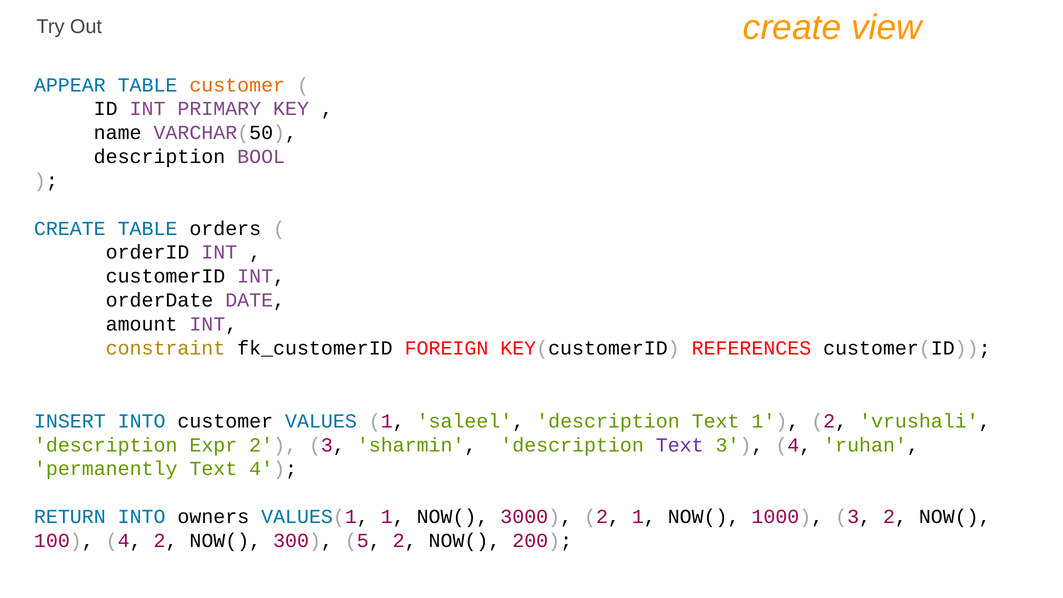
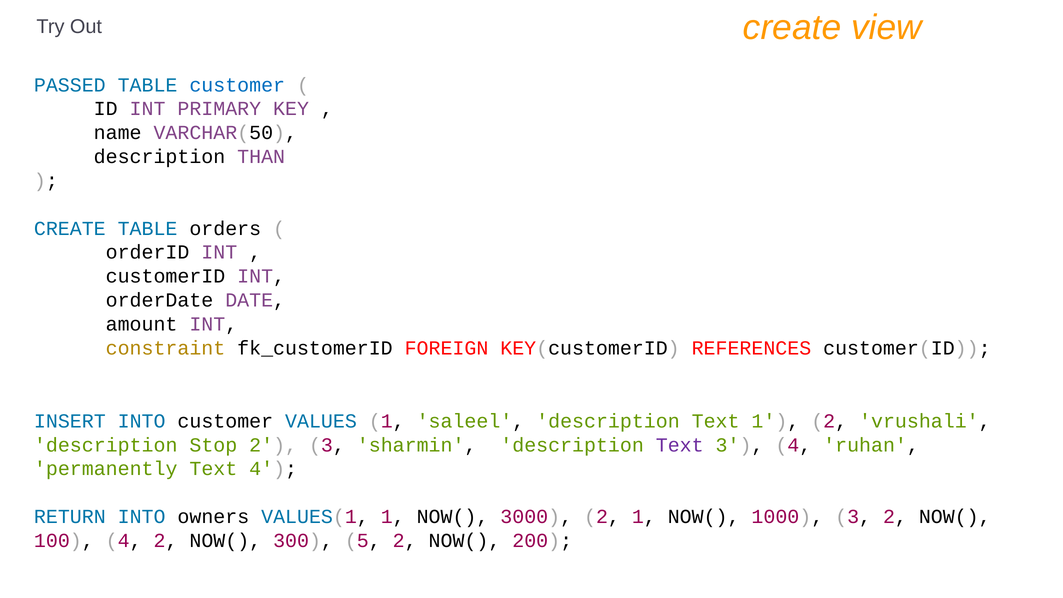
APPEAR: APPEAR -> PASSED
customer at (237, 85) colour: orange -> blue
BOOL: BOOL -> THAN
Expr: Expr -> Stop
